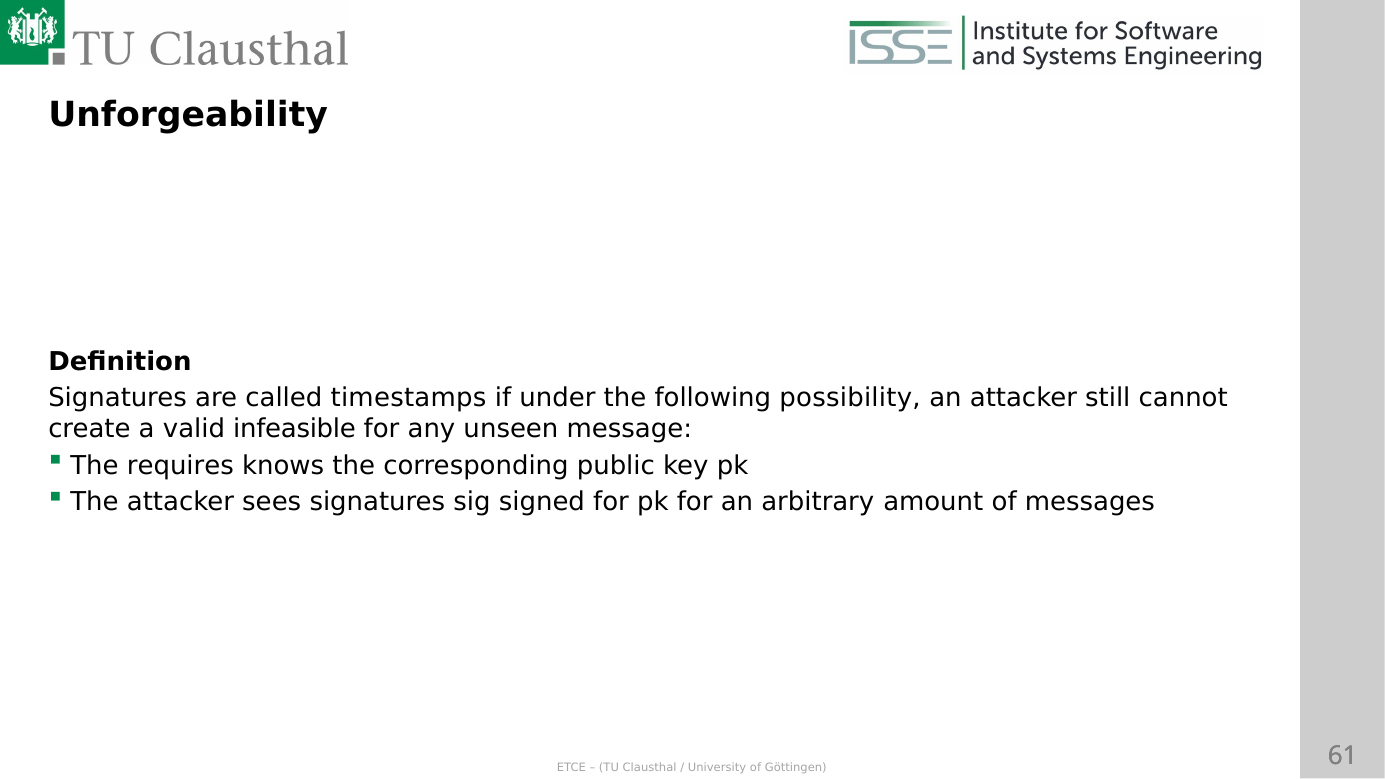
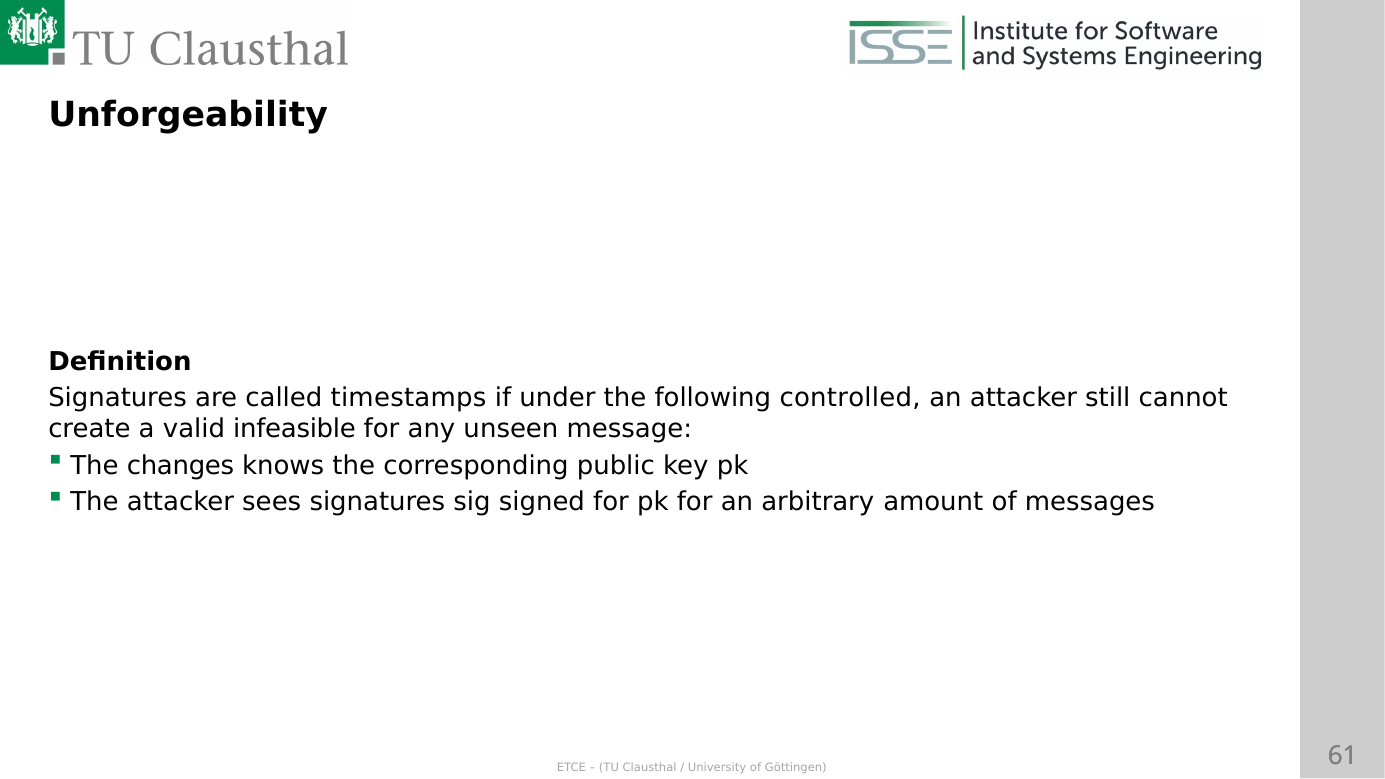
possibility: possibility -> controlled
requires: requires -> changes
